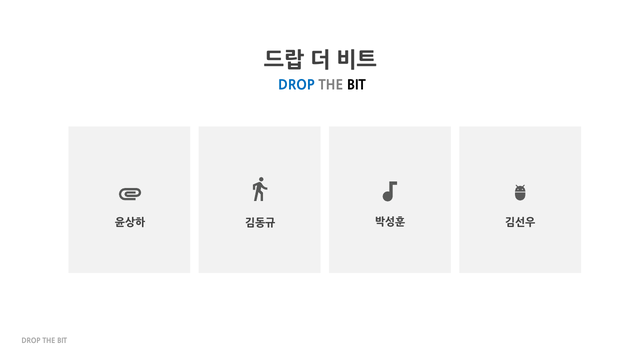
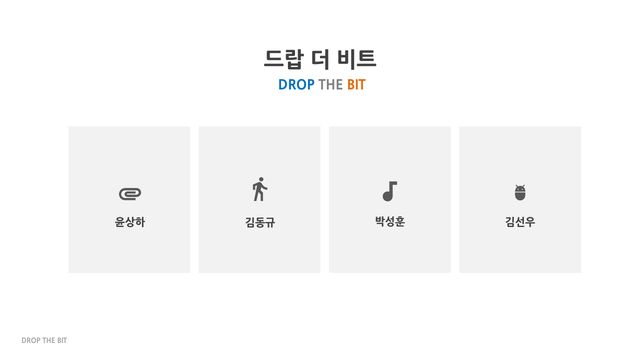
BIT at (356, 85) colour: black -> orange
